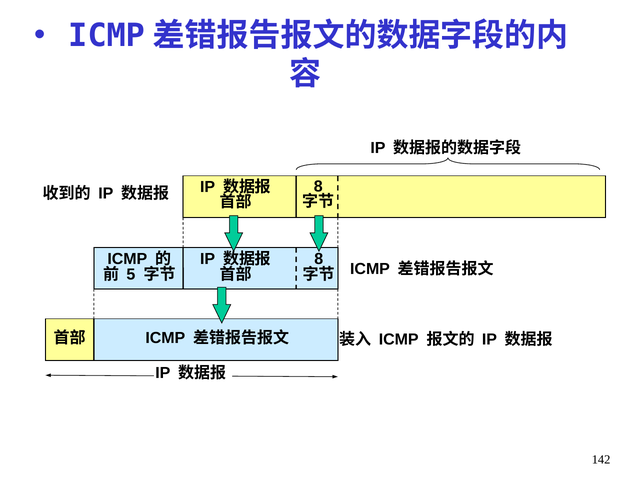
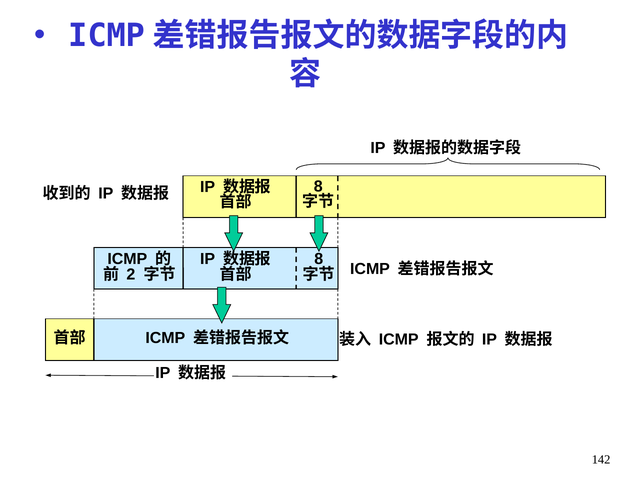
5: 5 -> 2
